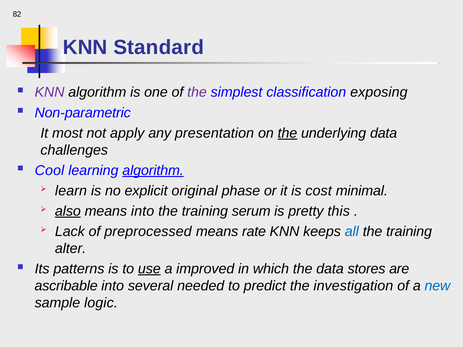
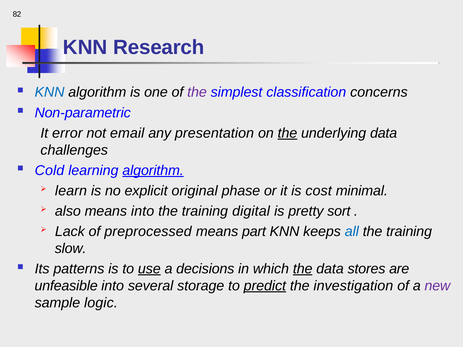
Standard: Standard -> Research
KNN at (50, 92) colour: purple -> blue
exposing: exposing -> concerns
most: most -> error
apply: apply -> email
Cool: Cool -> Cold
also underline: present -> none
serum: serum -> digital
this: this -> sort
rate: rate -> part
alter: alter -> slow
improved: improved -> decisions
the at (303, 269) underline: none -> present
ascribable: ascribable -> unfeasible
needed: needed -> storage
predict underline: none -> present
new colour: blue -> purple
